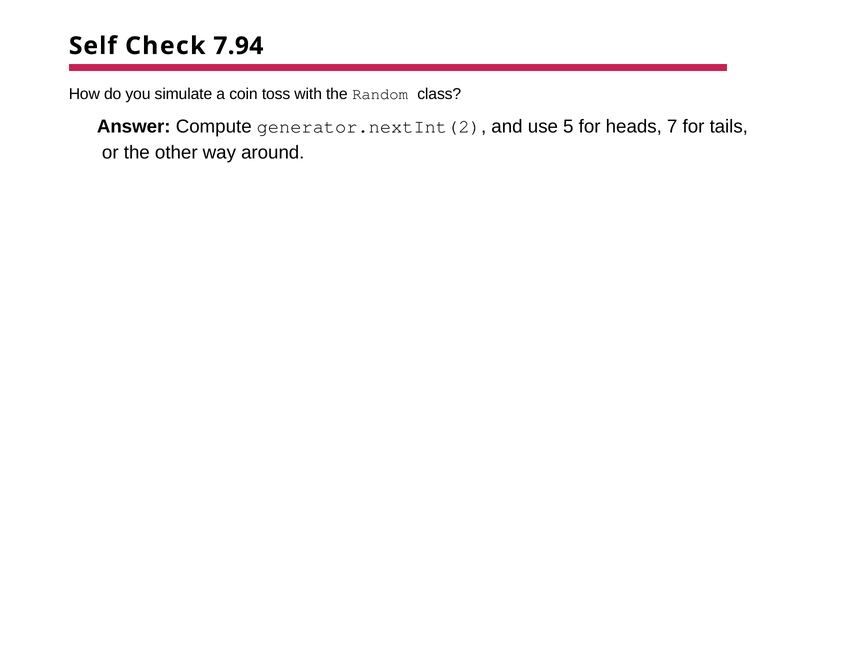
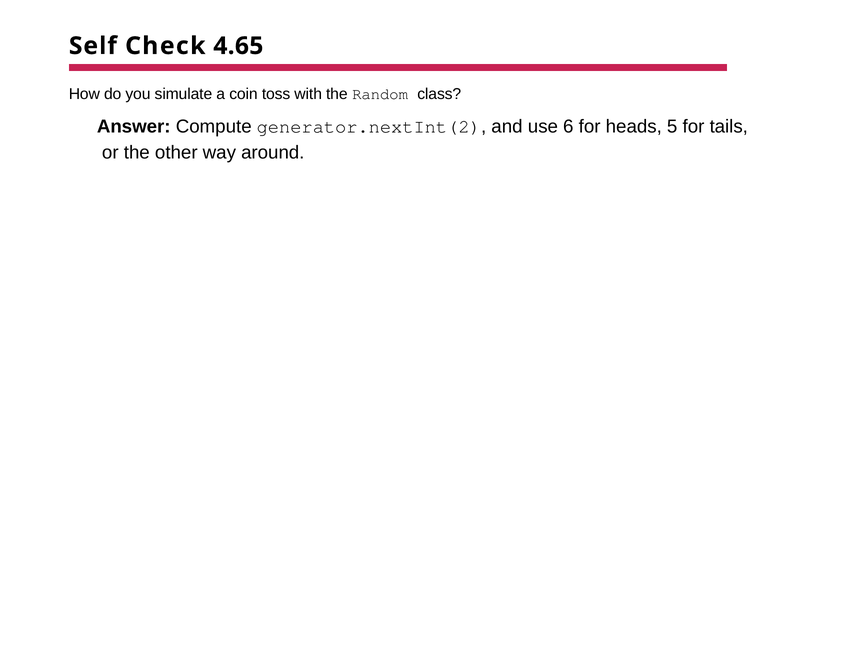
7.94: 7.94 -> 4.65
5: 5 -> 6
7: 7 -> 5
